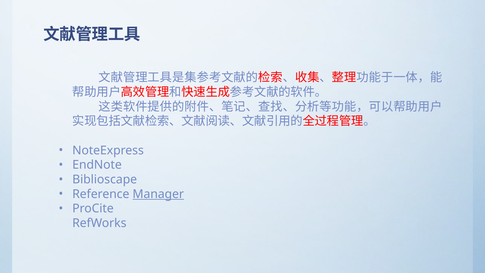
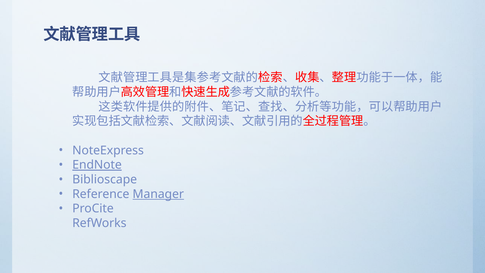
EndNote underline: none -> present
